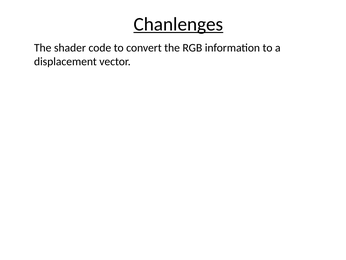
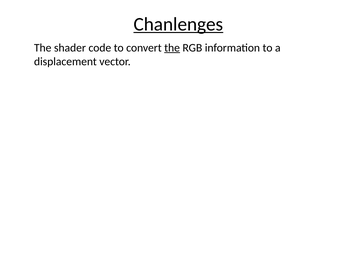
the at (172, 48) underline: none -> present
